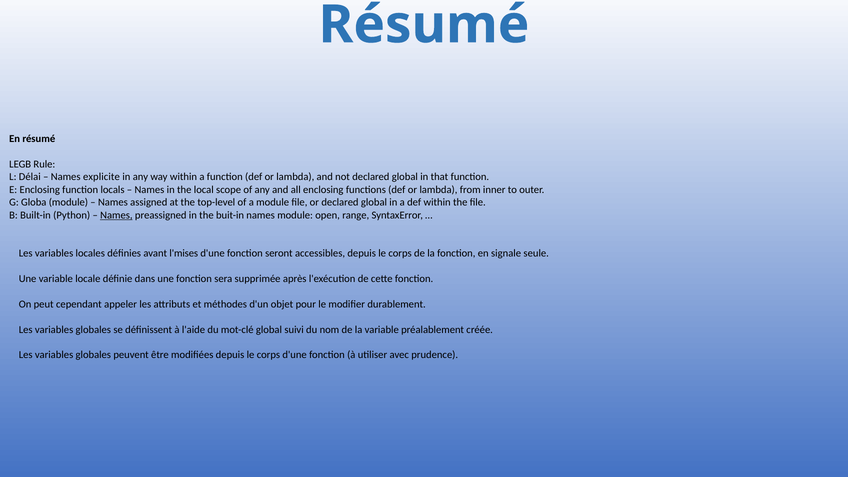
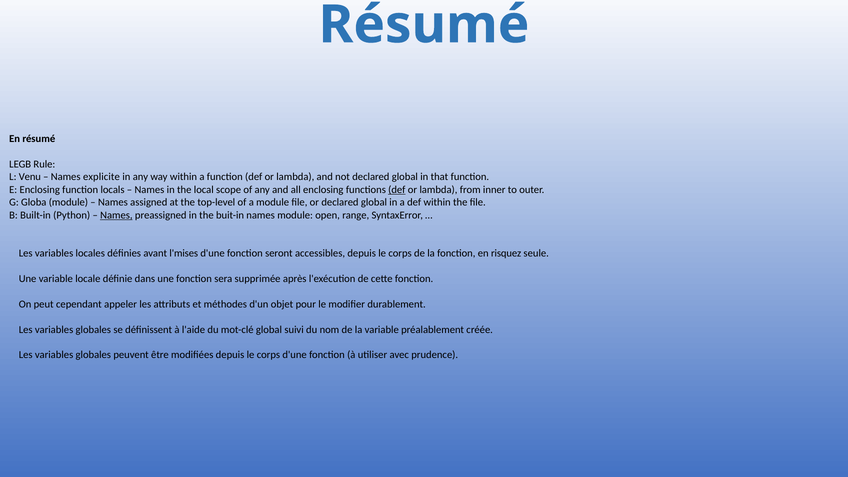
Délai: Délai -> Venu
def at (397, 190) underline: none -> present
signale: signale -> risquez
